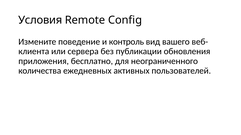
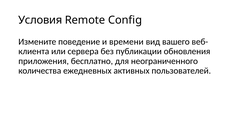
контроль: контроль -> времени
